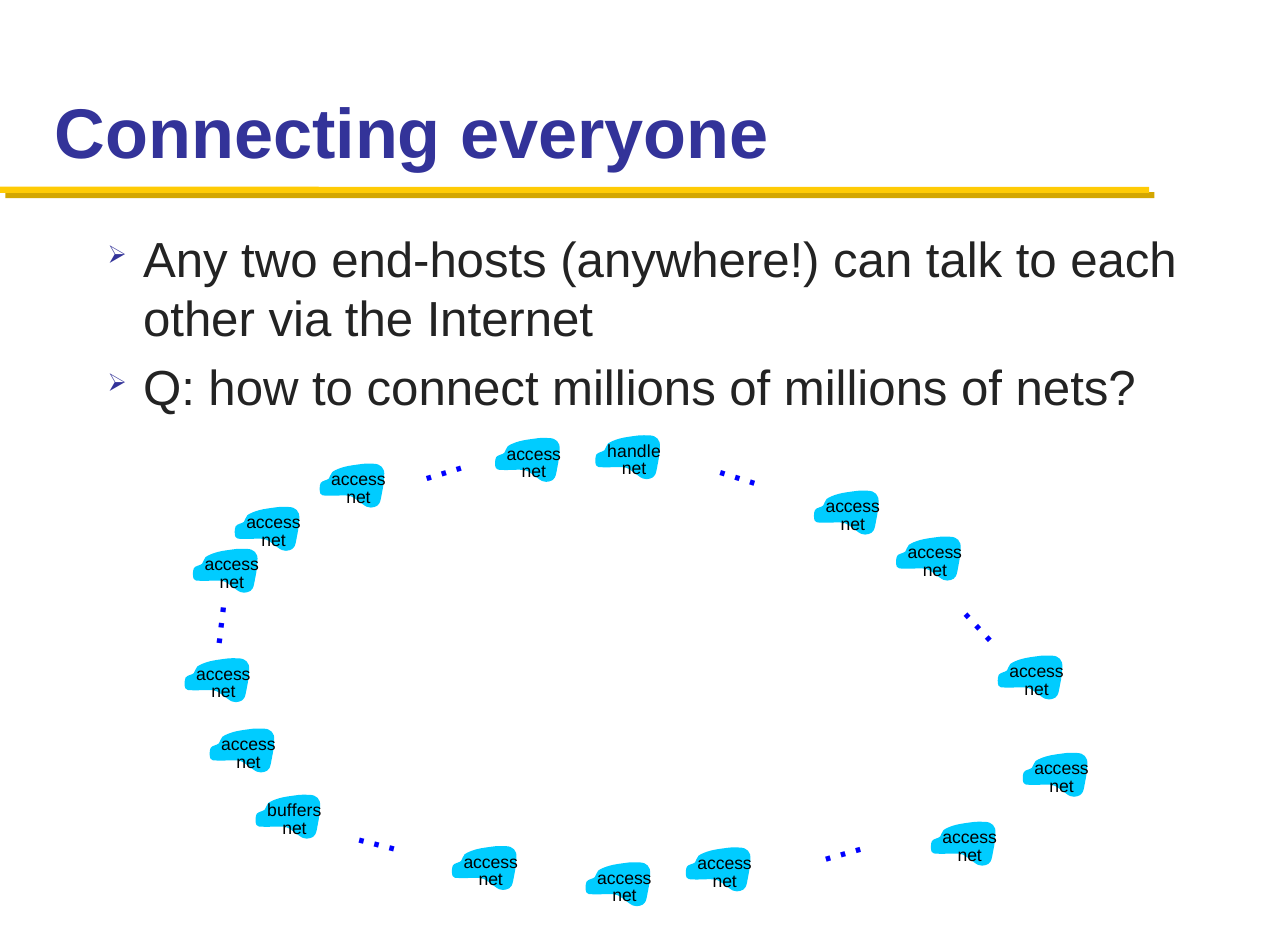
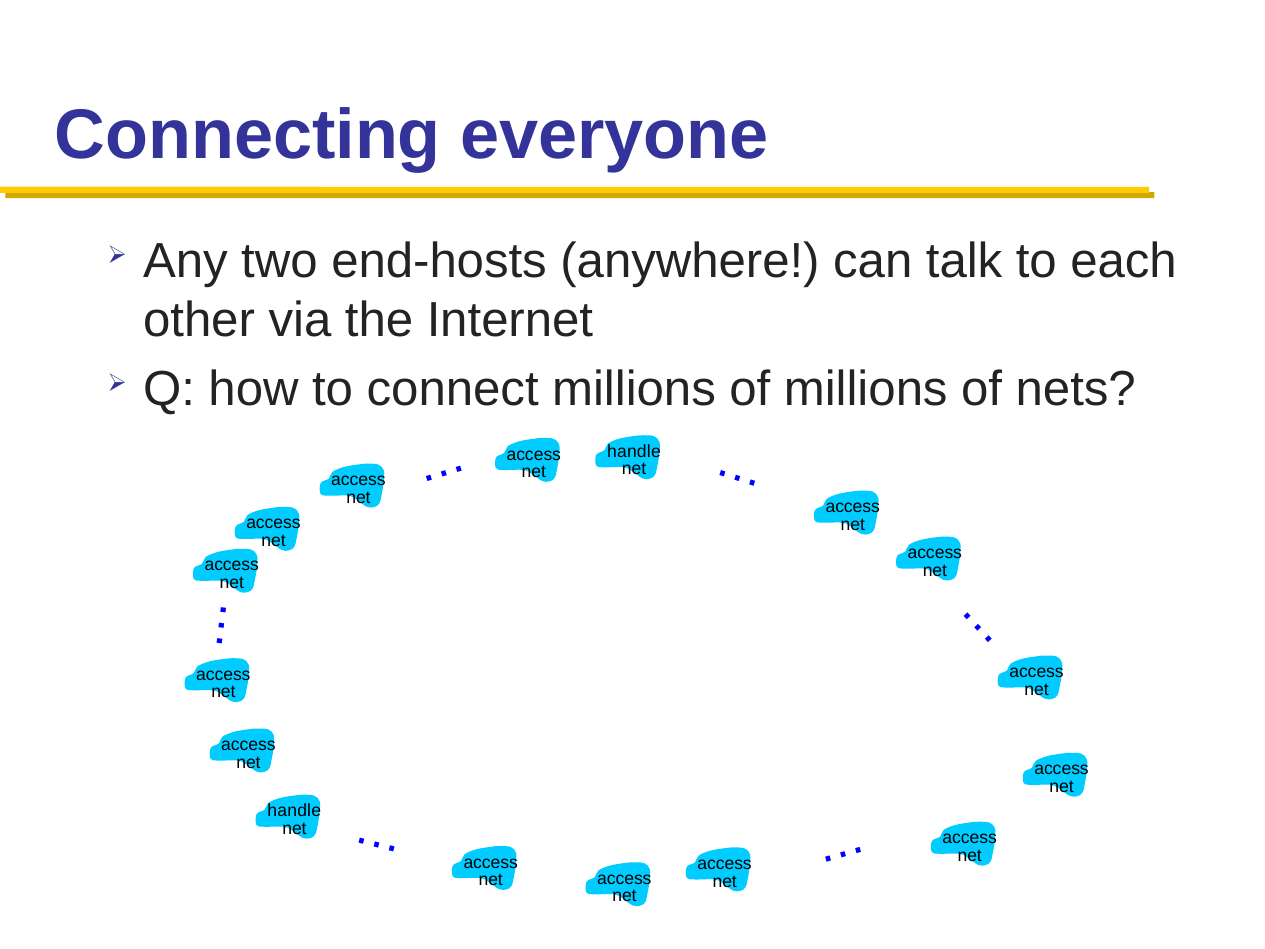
buffers at (294, 811): buffers -> handle
